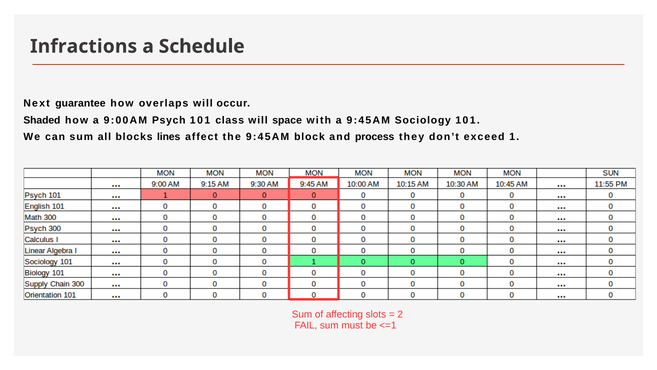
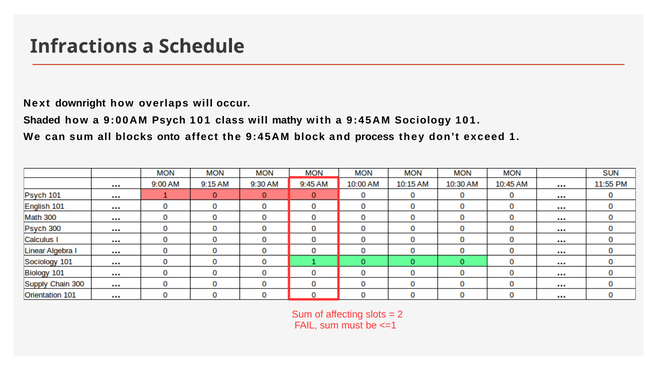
guarantee: guarantee -> downright
space: space -> mathy
lines: lines -> onto
